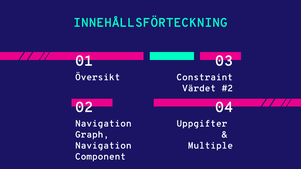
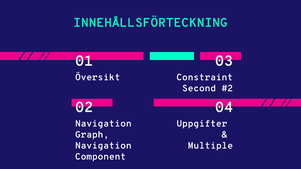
Värdet: Värdet -> Second
